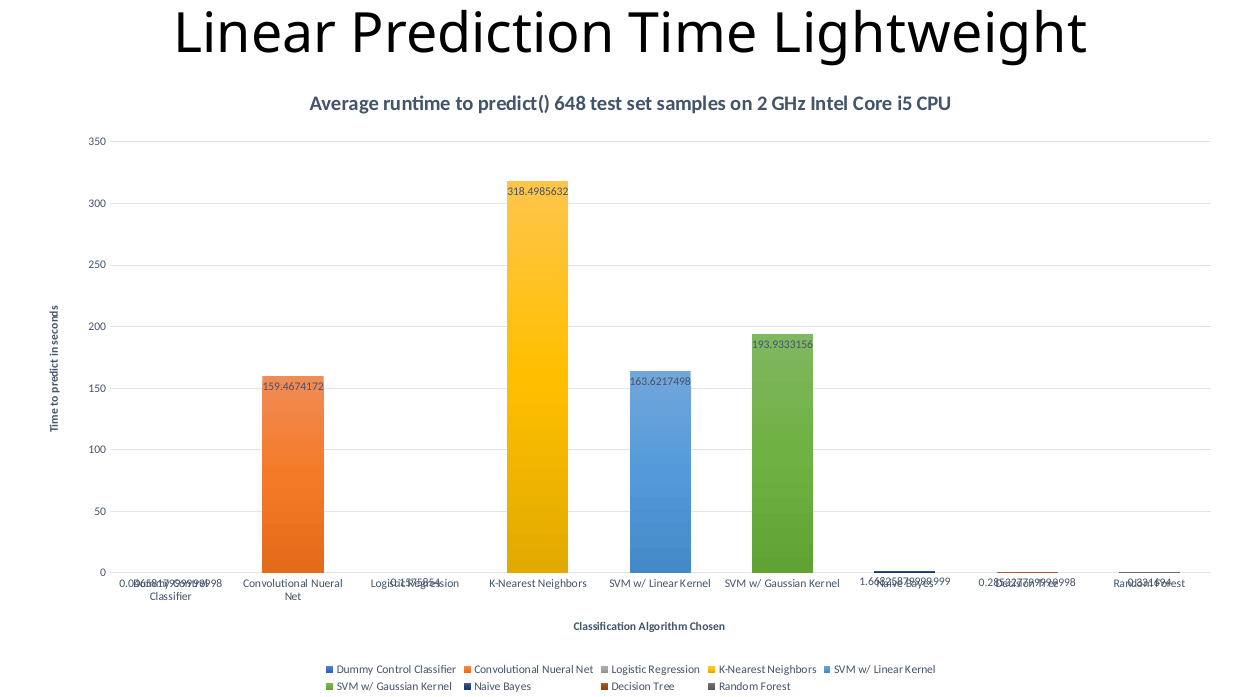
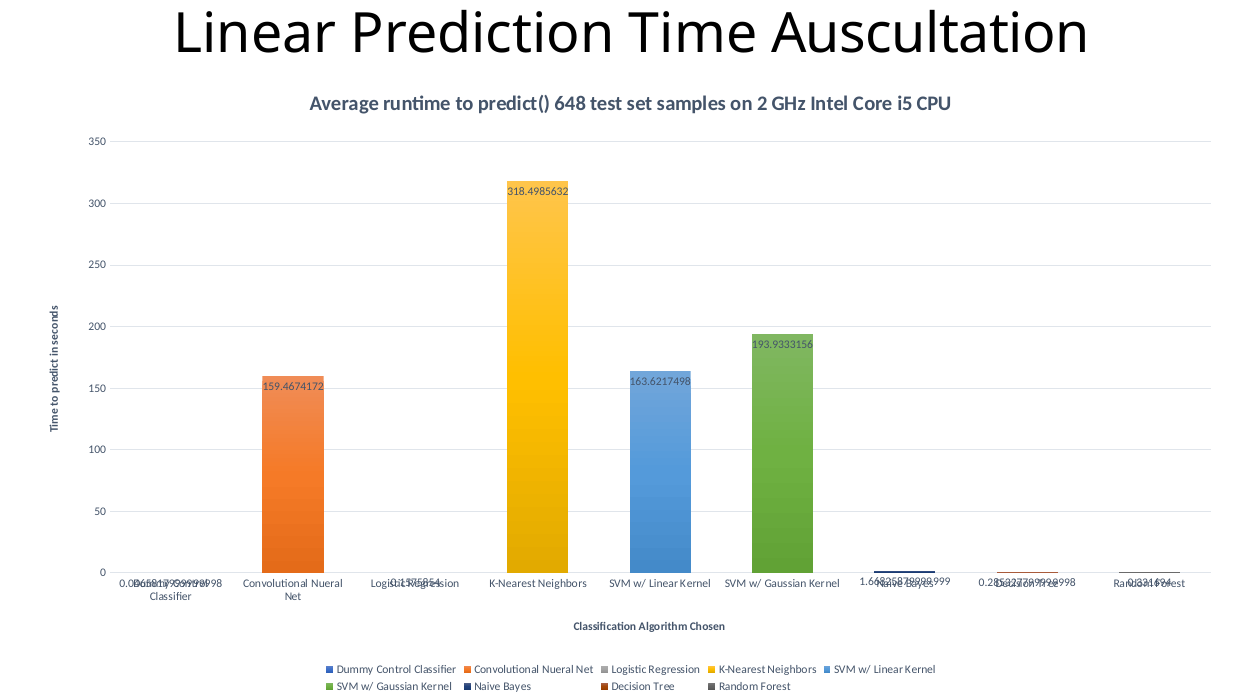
Lightweight: Lightweight -> Auscultation
